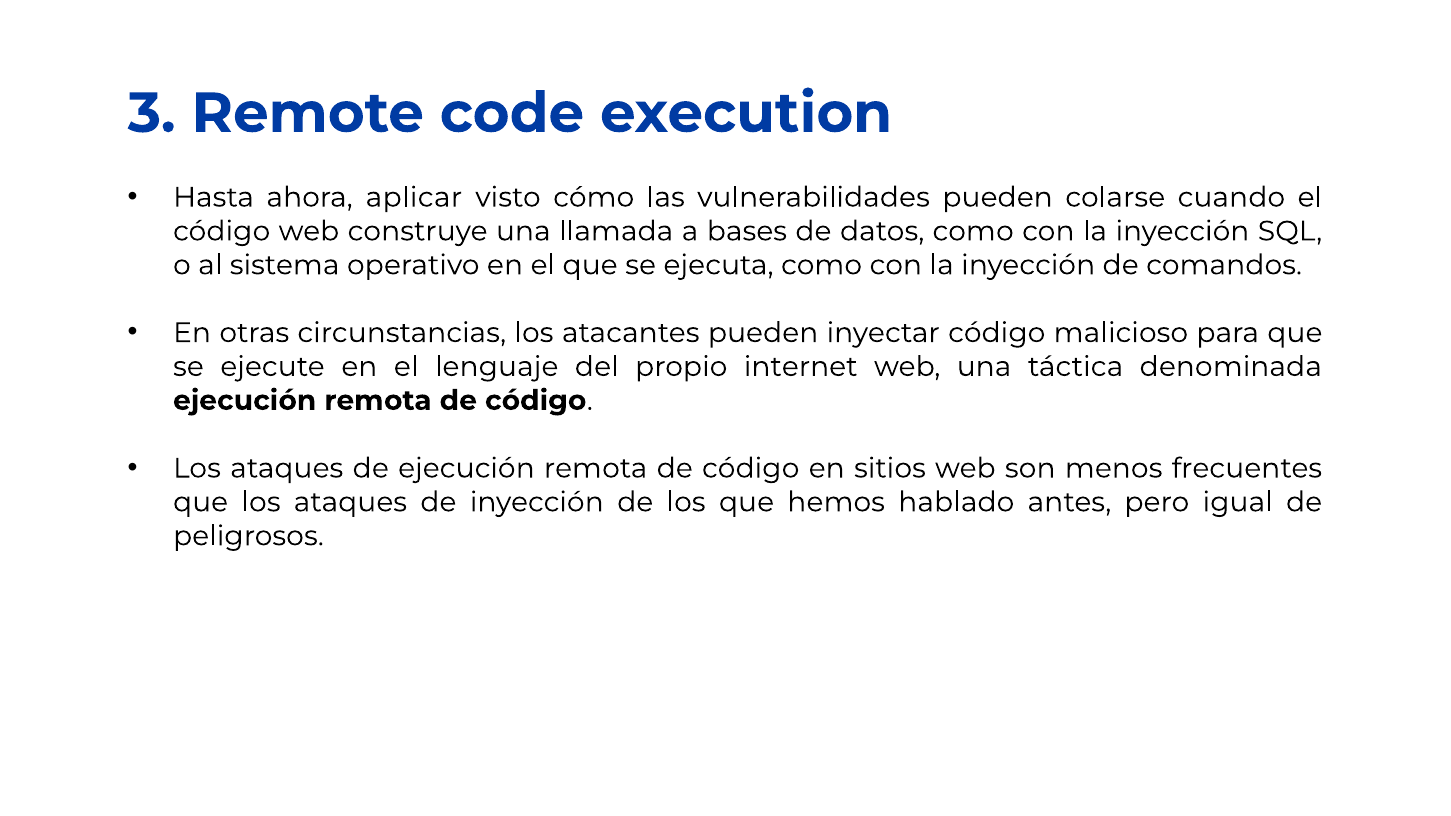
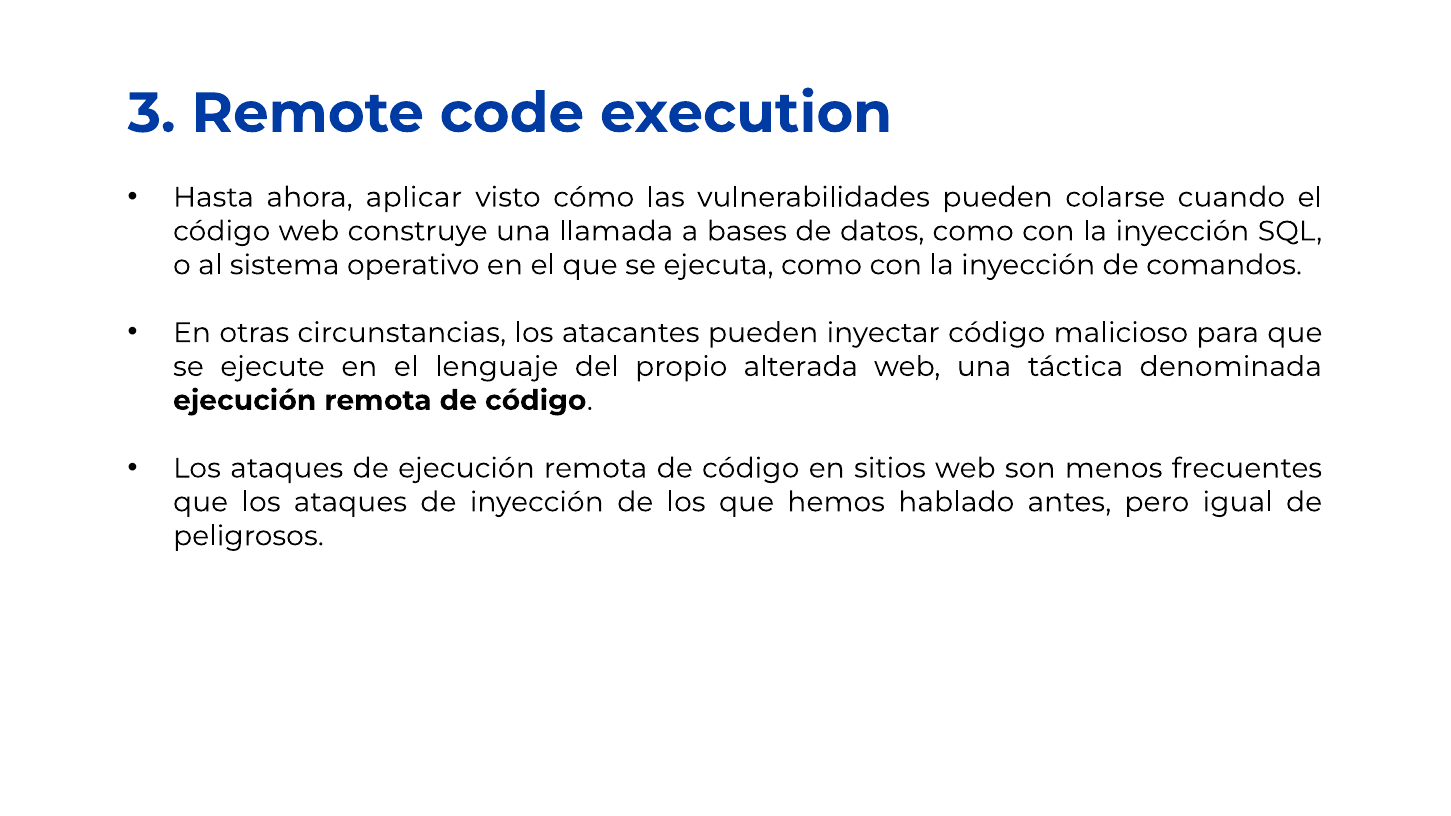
internet: internet -> alterada
